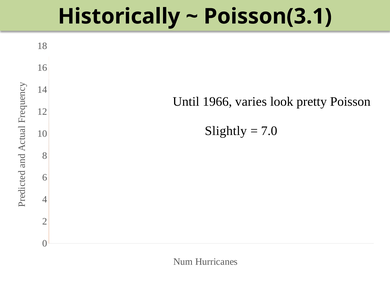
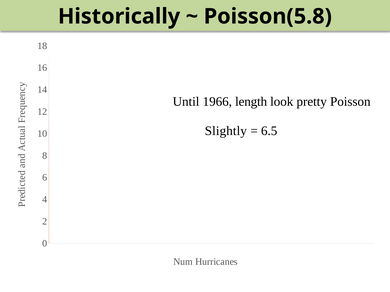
Poisson(3.1: Poisson(3.1 -> Poisson(5.8
varies: varies -> length
7.0: 7.0 -> 6.5
